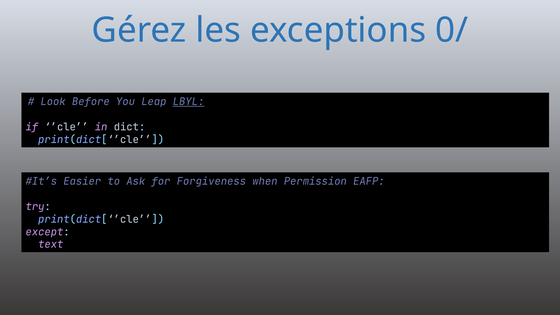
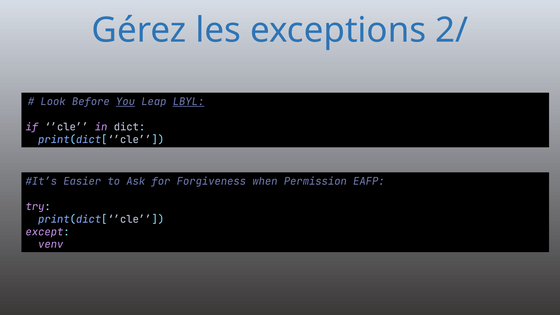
0/: 0/ -> 2/
You underline: none -> present
text: text -> venv
